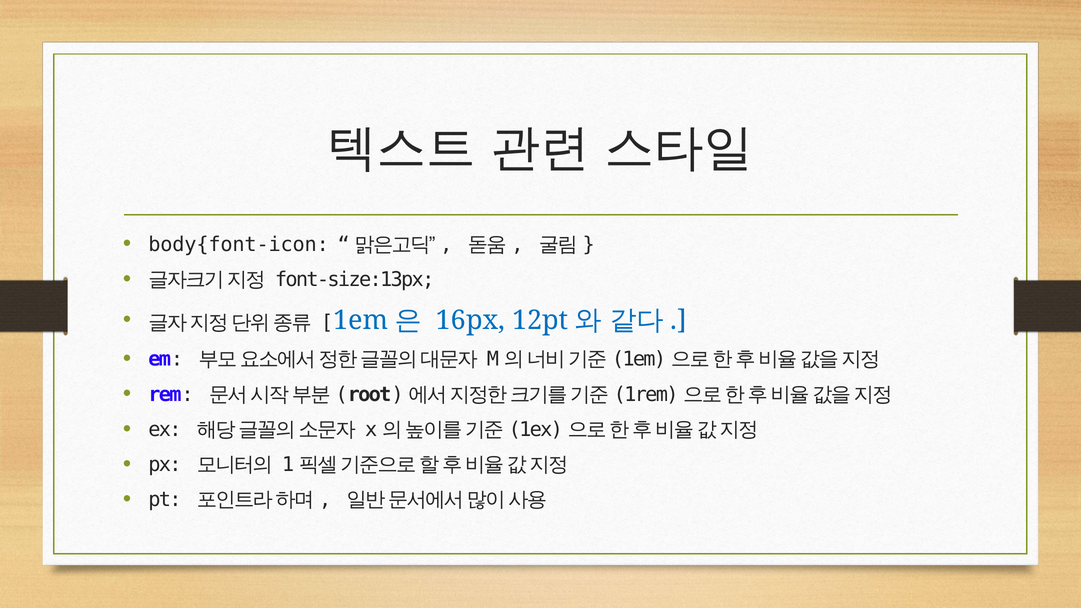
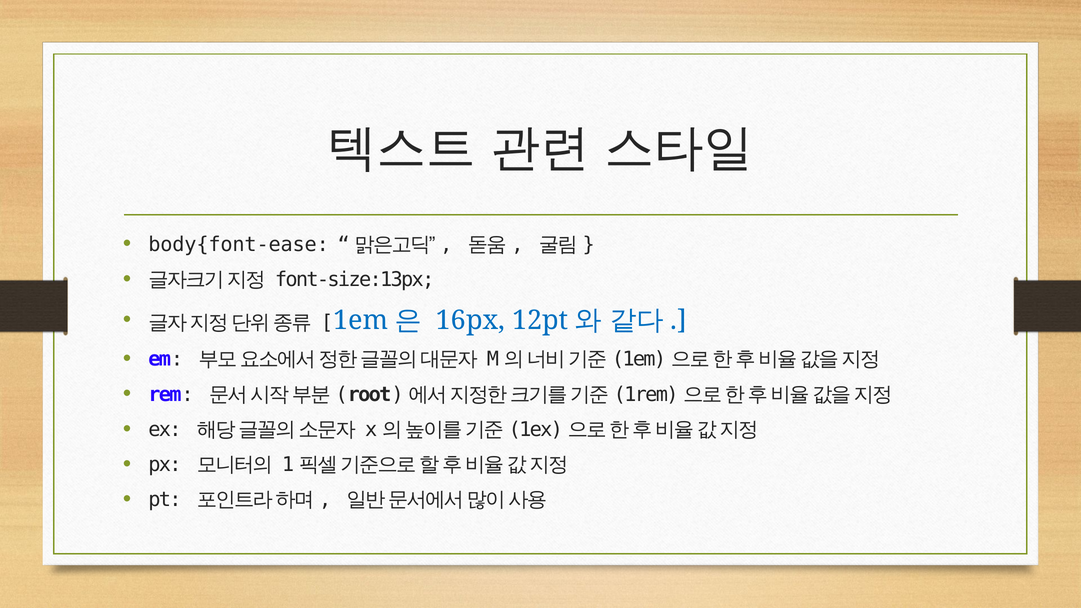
body{font-icon: body{font-icon -> body{font-ease
